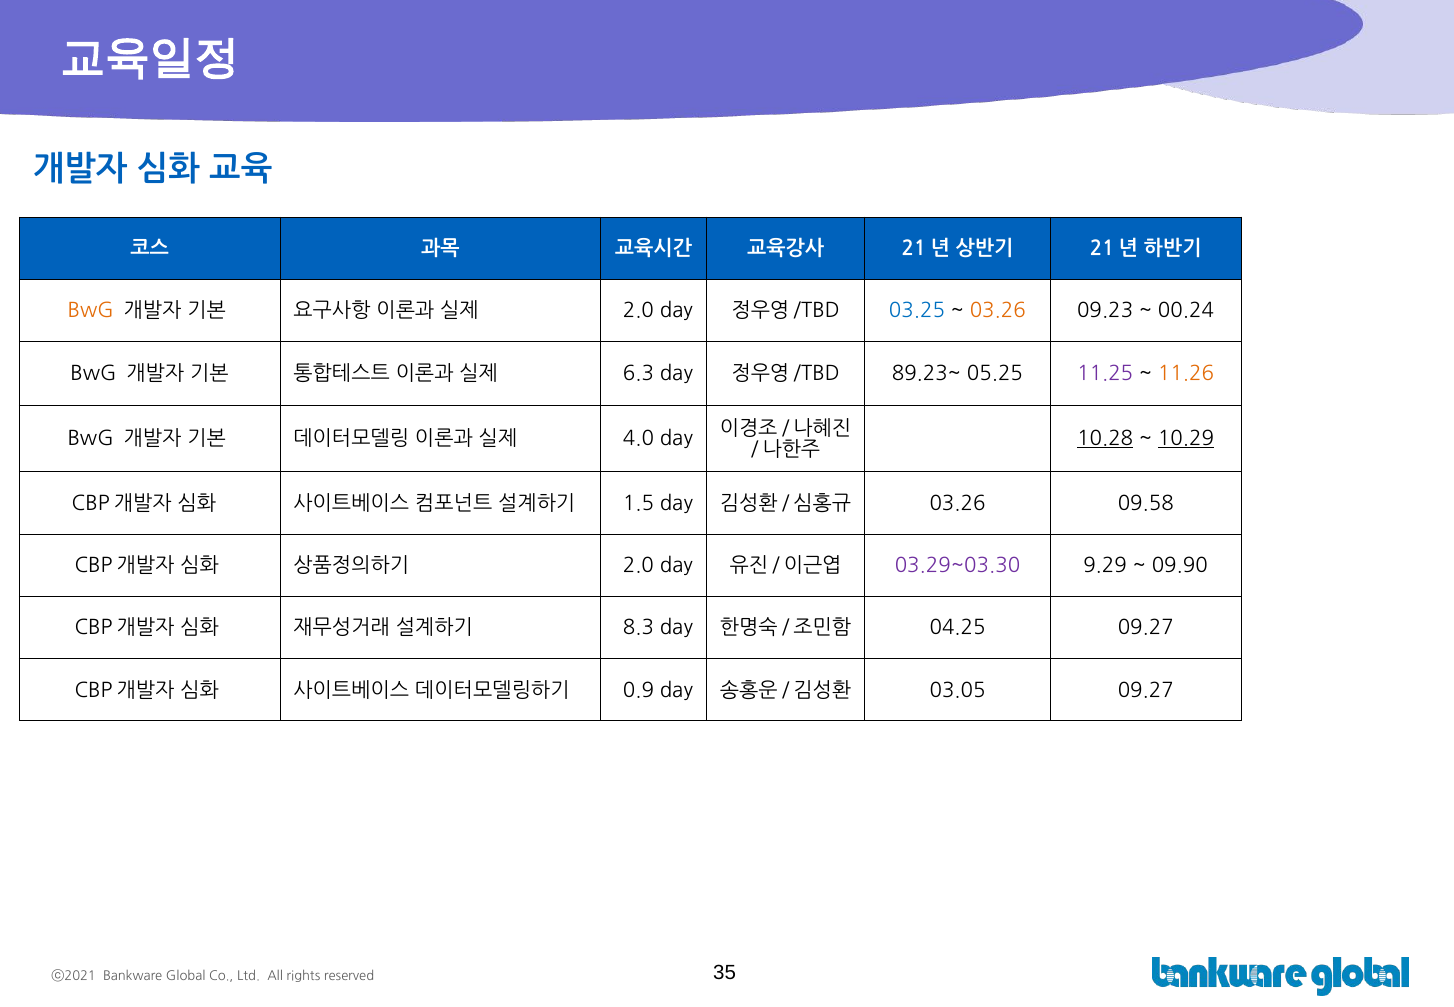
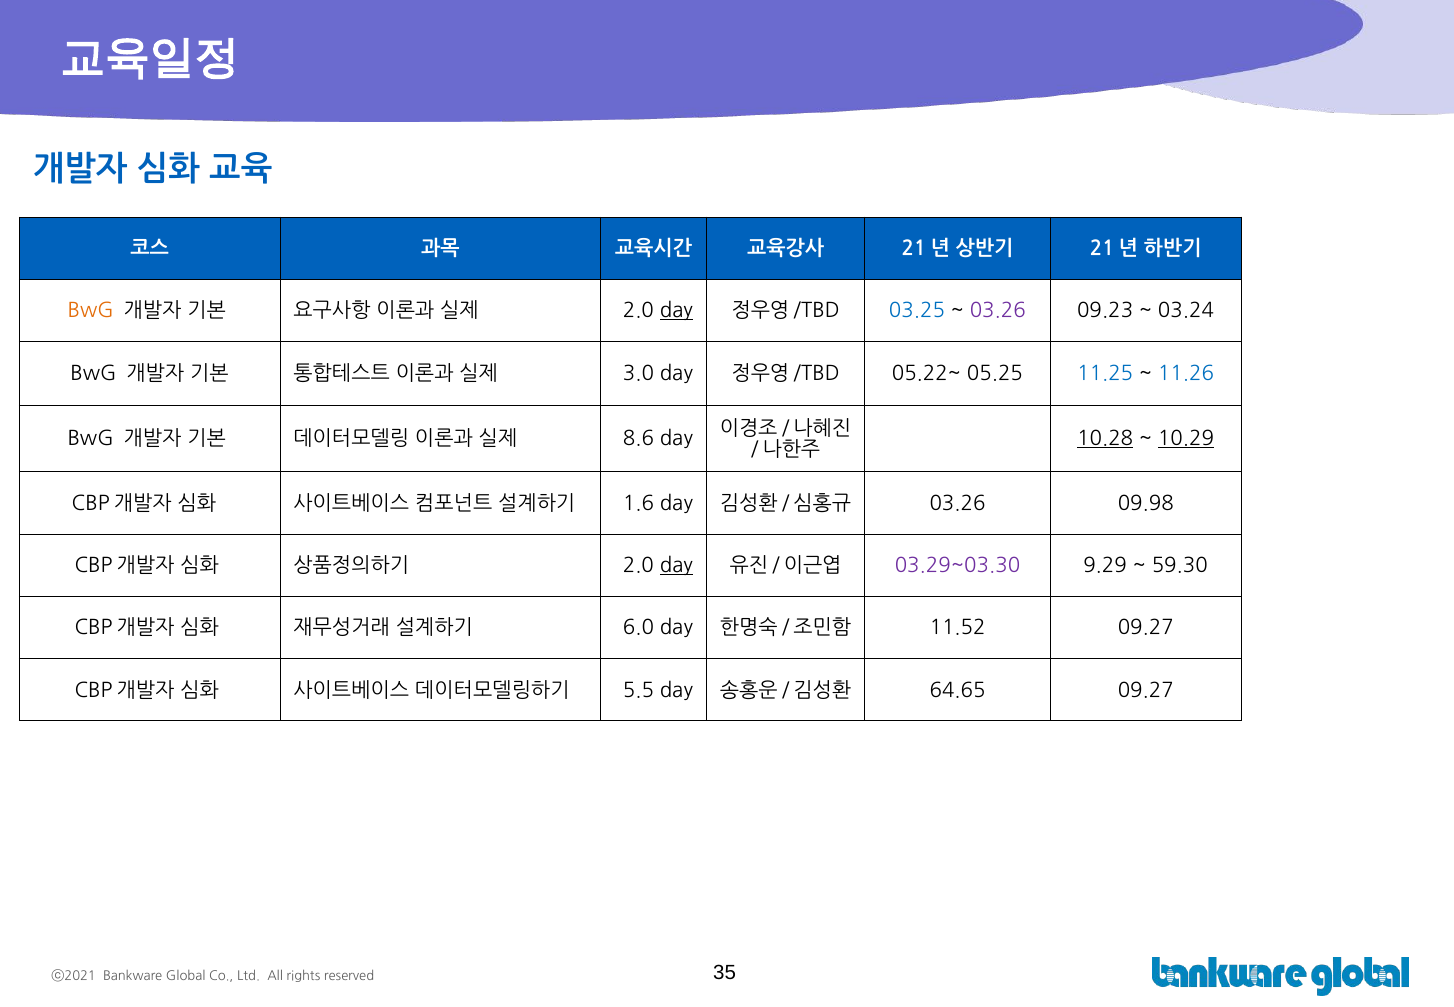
day at (676, 311) underline: none -> present
03.26 at (998, 311) colour: orange -> purple
00.24: 00.24 -> 03.24
6.3: 6.3 -> 3.0
89.23~: 89.23~ -> 05.22~
11.25 colour: purple -> blue
11.26 colour: orange -> blue
4.0: 4.0 -> 8.6
1.5: 1.5 -> 1.6
09.58: 09.58 -> 09.98
day at (676, 565) underline: none -> present
09.90: 09.90 -> 59.30
8.3: 8.3 -> 6.0
04.25: 04.25 -> 11.52
0.9: 0.9 -> 5.5
03.05: 03.05 -> 64.65
